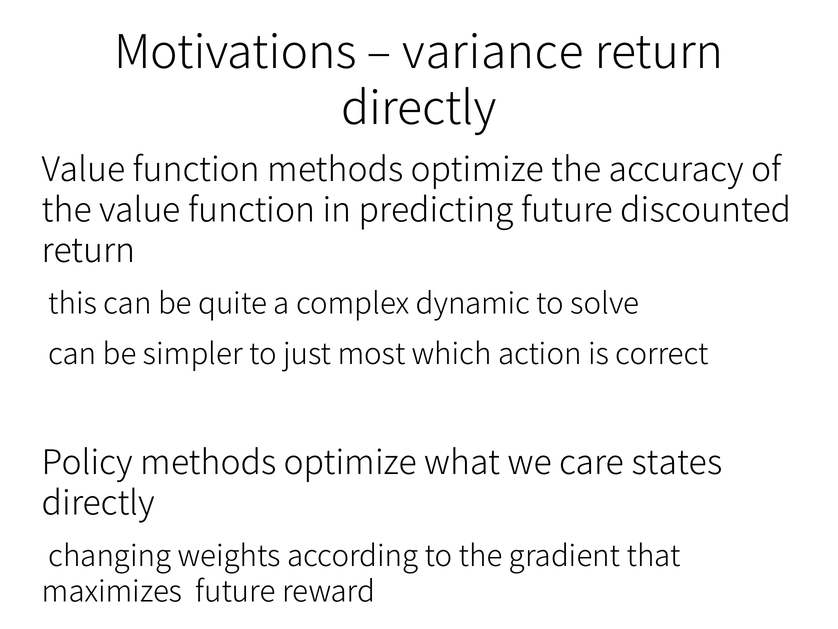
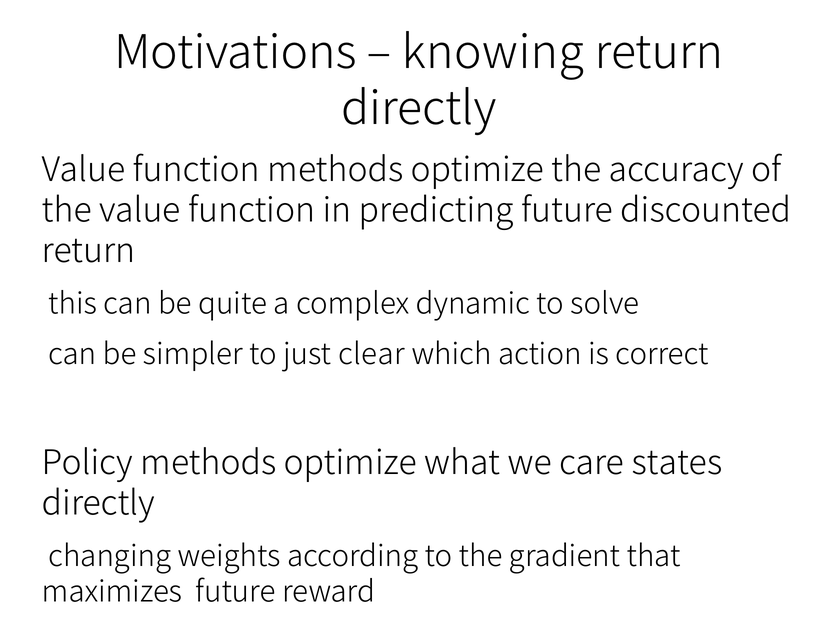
variance: variance -> knowing
most: most -> clear
